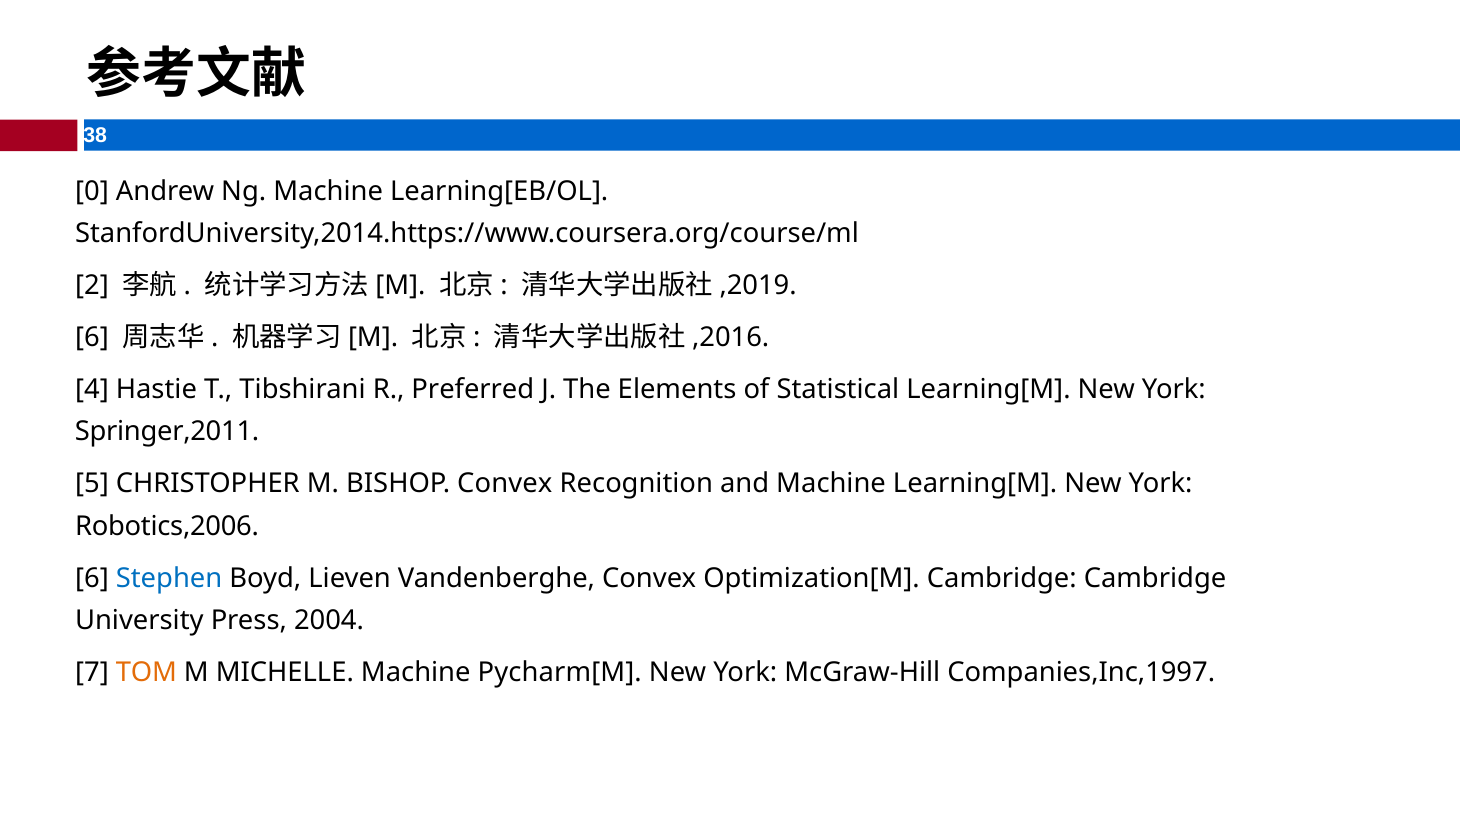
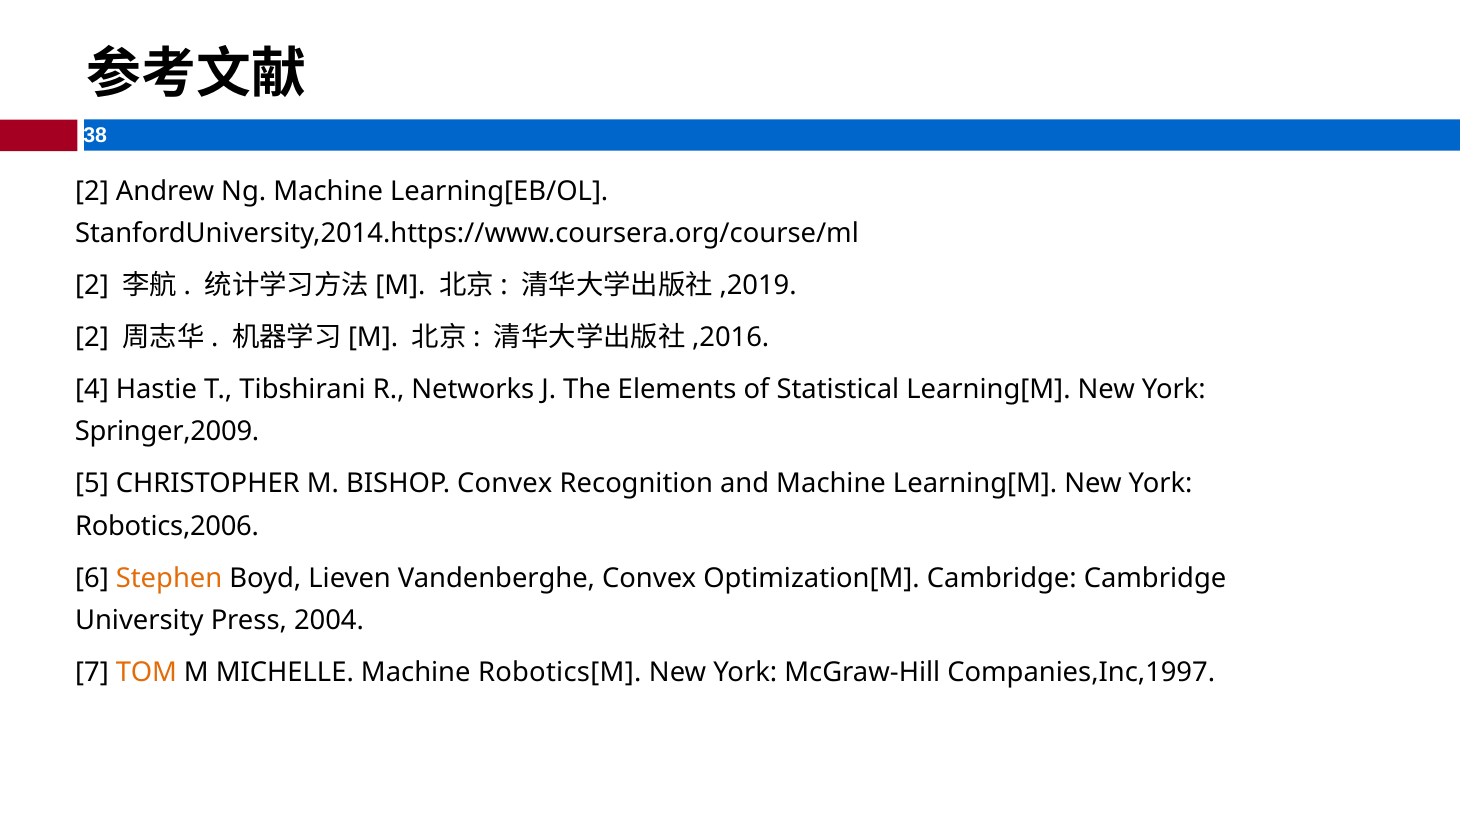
0 at (92, 191): 0 -> 2
6 at (92, 338): 6 -> 2
Preferred: Preferred -> Networks
Springer,2011: Springer,2011 -> Springer,2009
Stephen colour: blue -> orange
Pycharm[M: Pycharm[M -> Robotics[M
